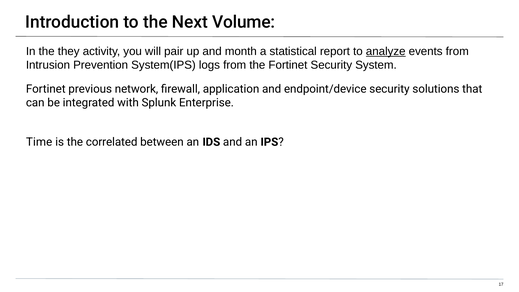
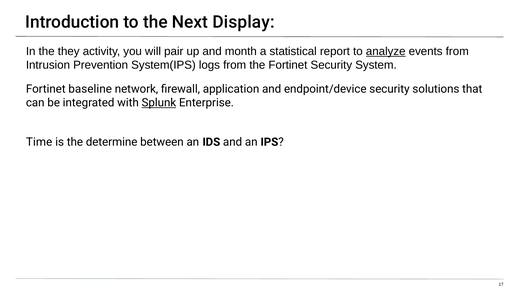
Volume: Volume -> Display
previous: previous -> baseline
Splunk underline: none -> present
correlated: correlated -> determine
